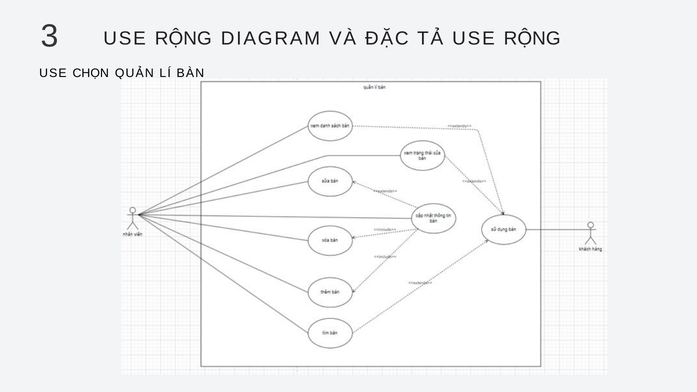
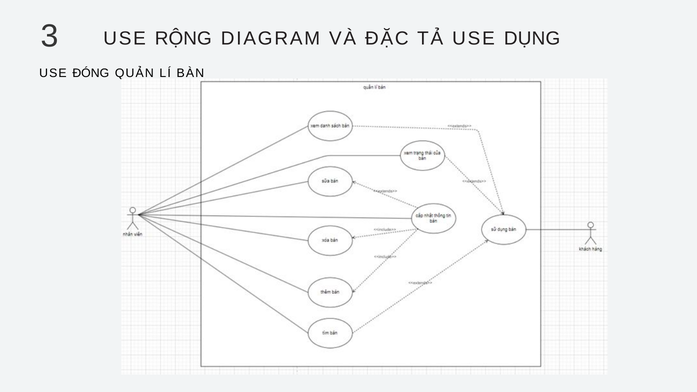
TẢ USE RỘNG: RỘNG -> DỤNG
CHỌN: CHỌN -> ĐÓNG
